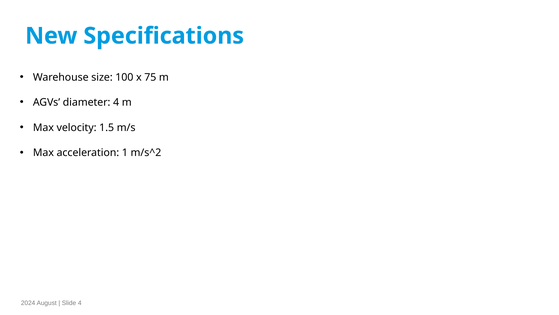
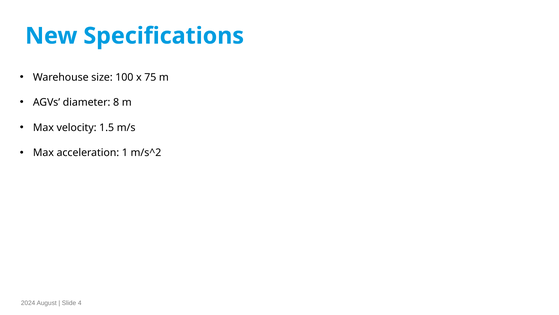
diameter 4: 4 -> 8
